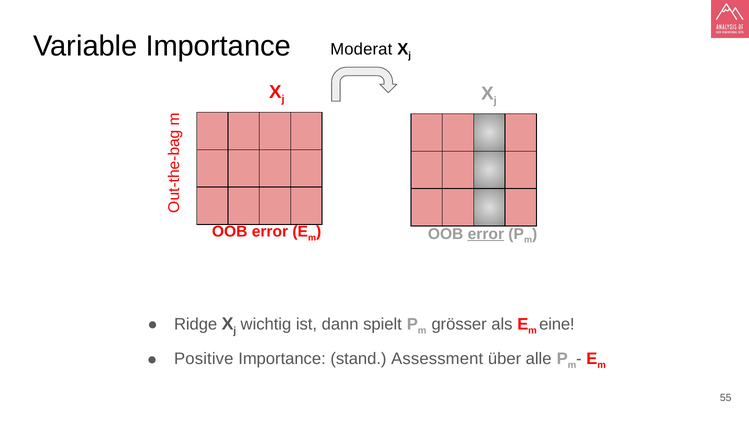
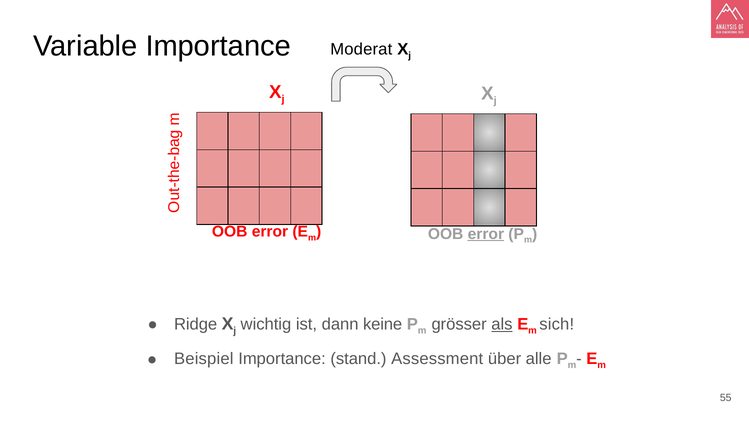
spielt: spielt -> keine
als underline: none -> present
eine: eine -> sich
Positive: Positive -> Beispiel
